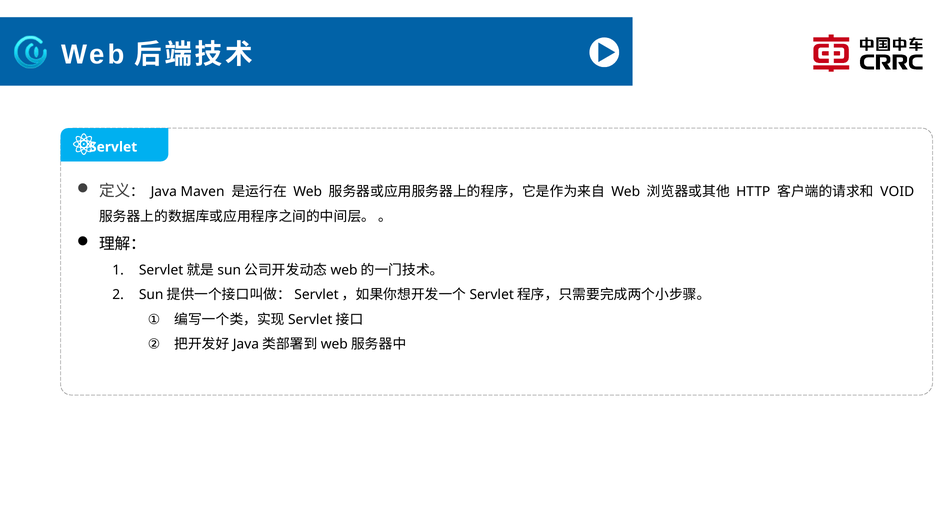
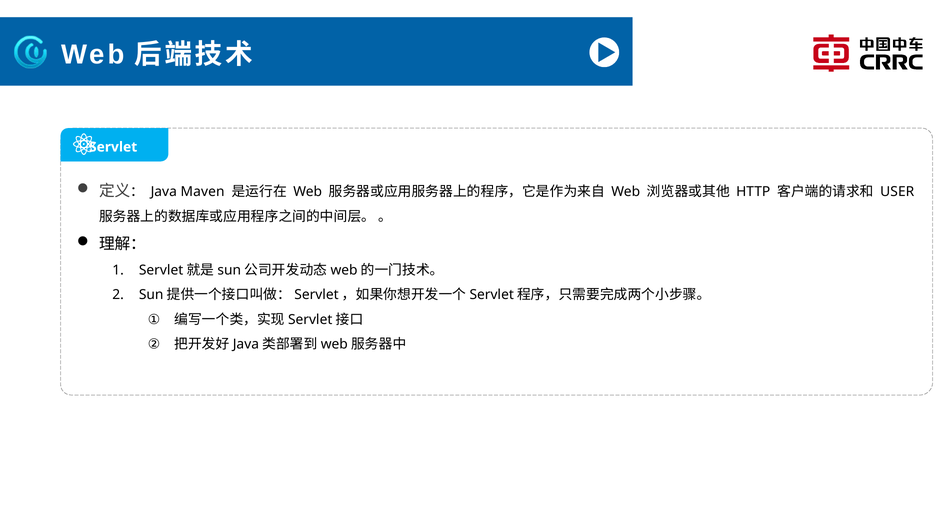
VOID: VOID -> USER
